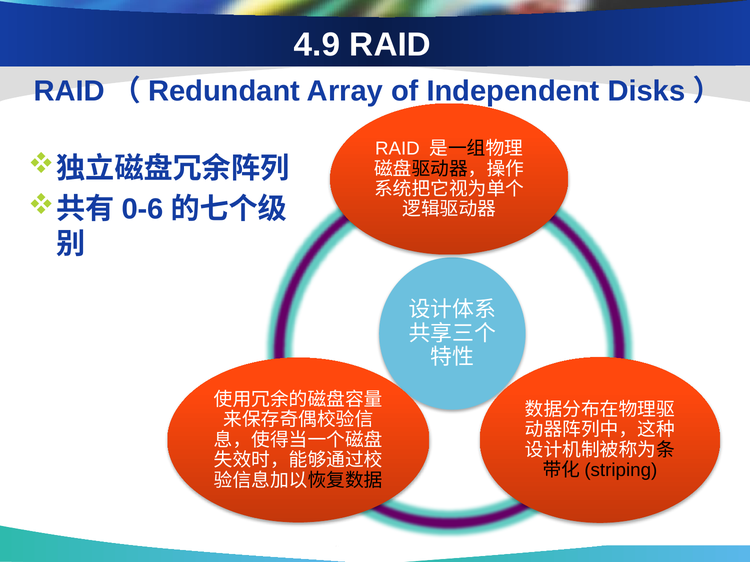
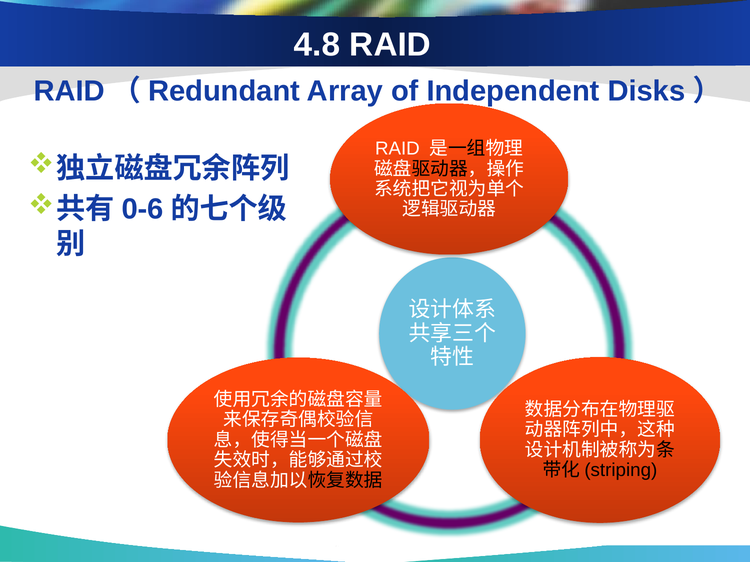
4.9: 4.9 -> 4.8
